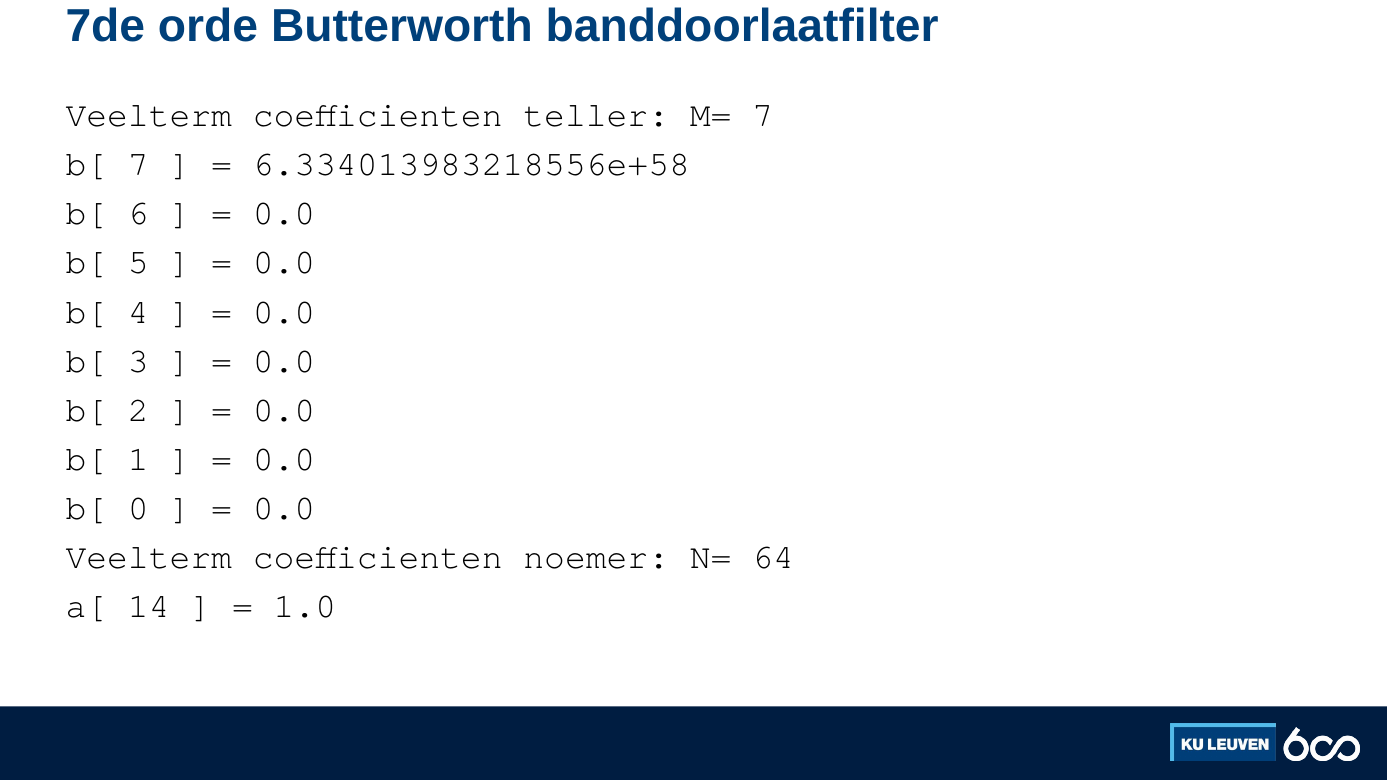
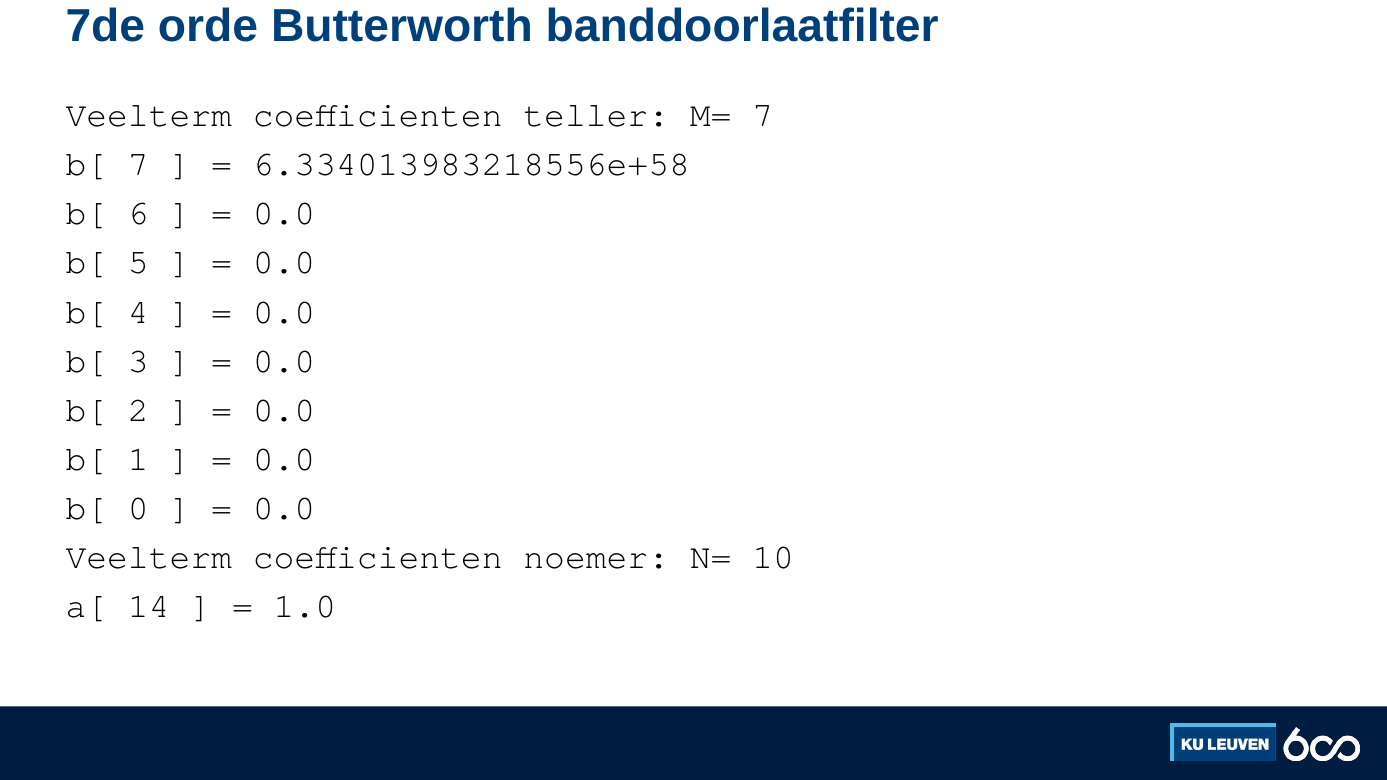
64: 64 -> 10
